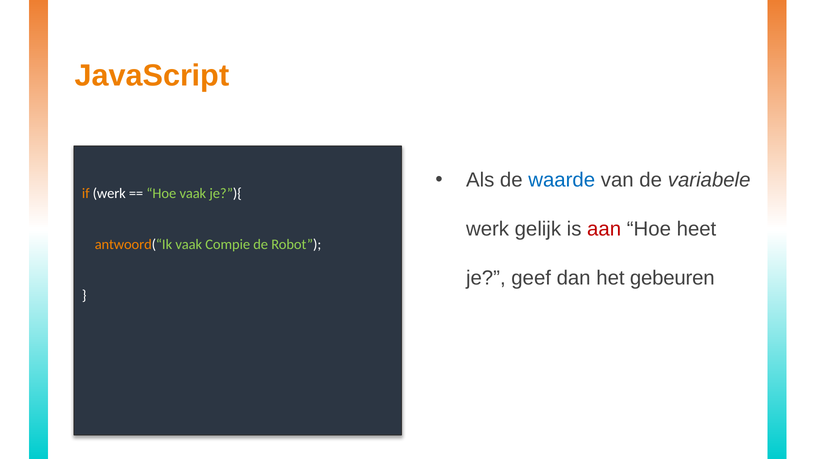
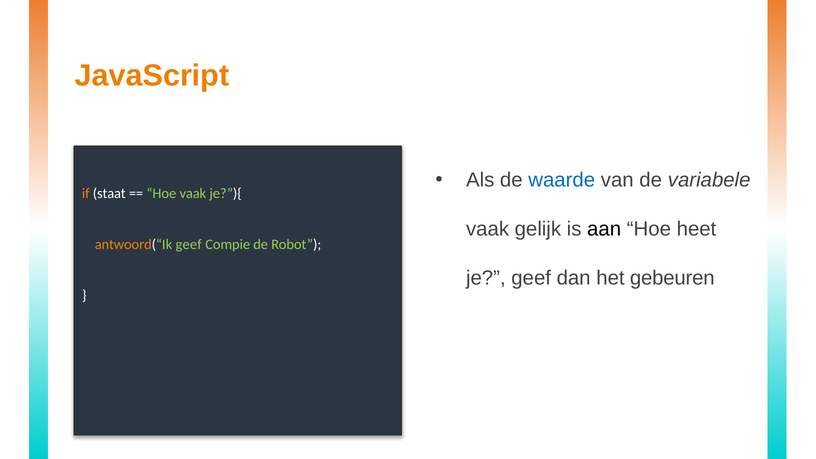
if werk: werk -> staat
werk at (488, 229): werk -> vaak
aan colour: red -> black
antwoord(“Ik vaak: vaak -> geef
